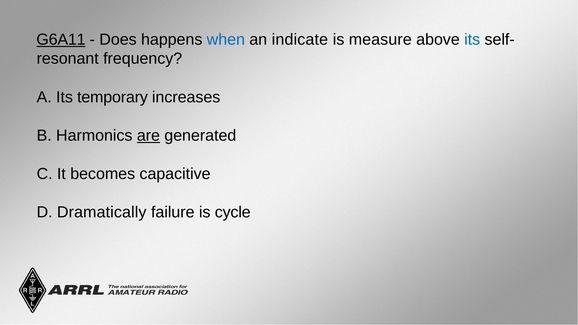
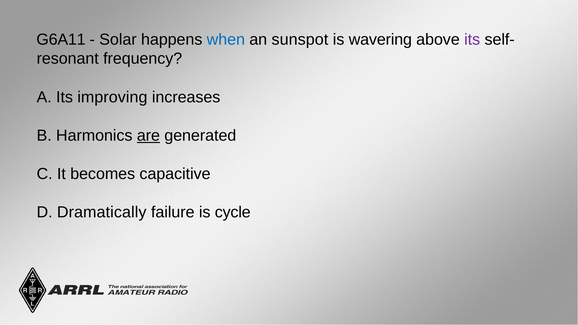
G6A11 underline: present -> none
Does: Does -> Solar
indicate: indicate -> sunspot
measure: measure -> wavering
its at (472, 40) colour: blue -> purple
temporary: temporary -> improving
